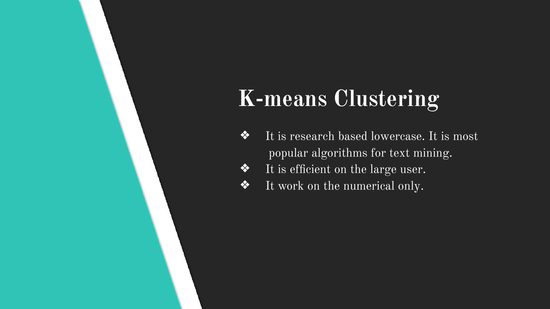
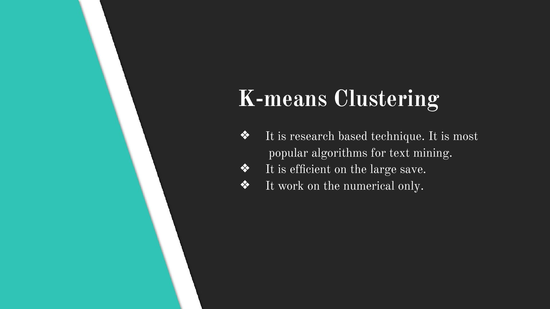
lowercase: lowercase -> technique
user: user -> save
